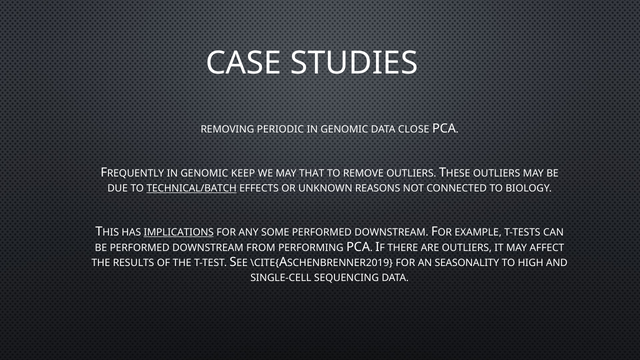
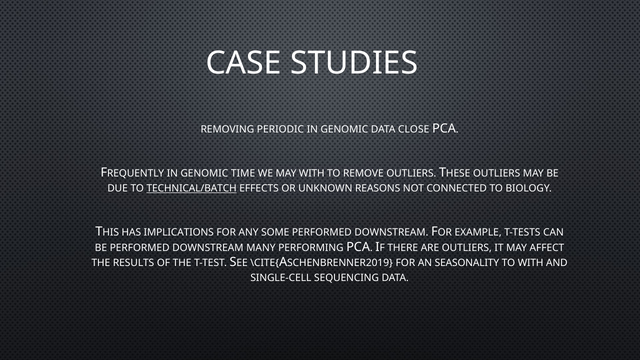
KEEP: KEEP -> TIME
MAY THAT: THAT -> WITH
IMPLICATIONS underline: present -> none
FROM: FROM -> MANY
TO HIGH: HIGH -> WITH
